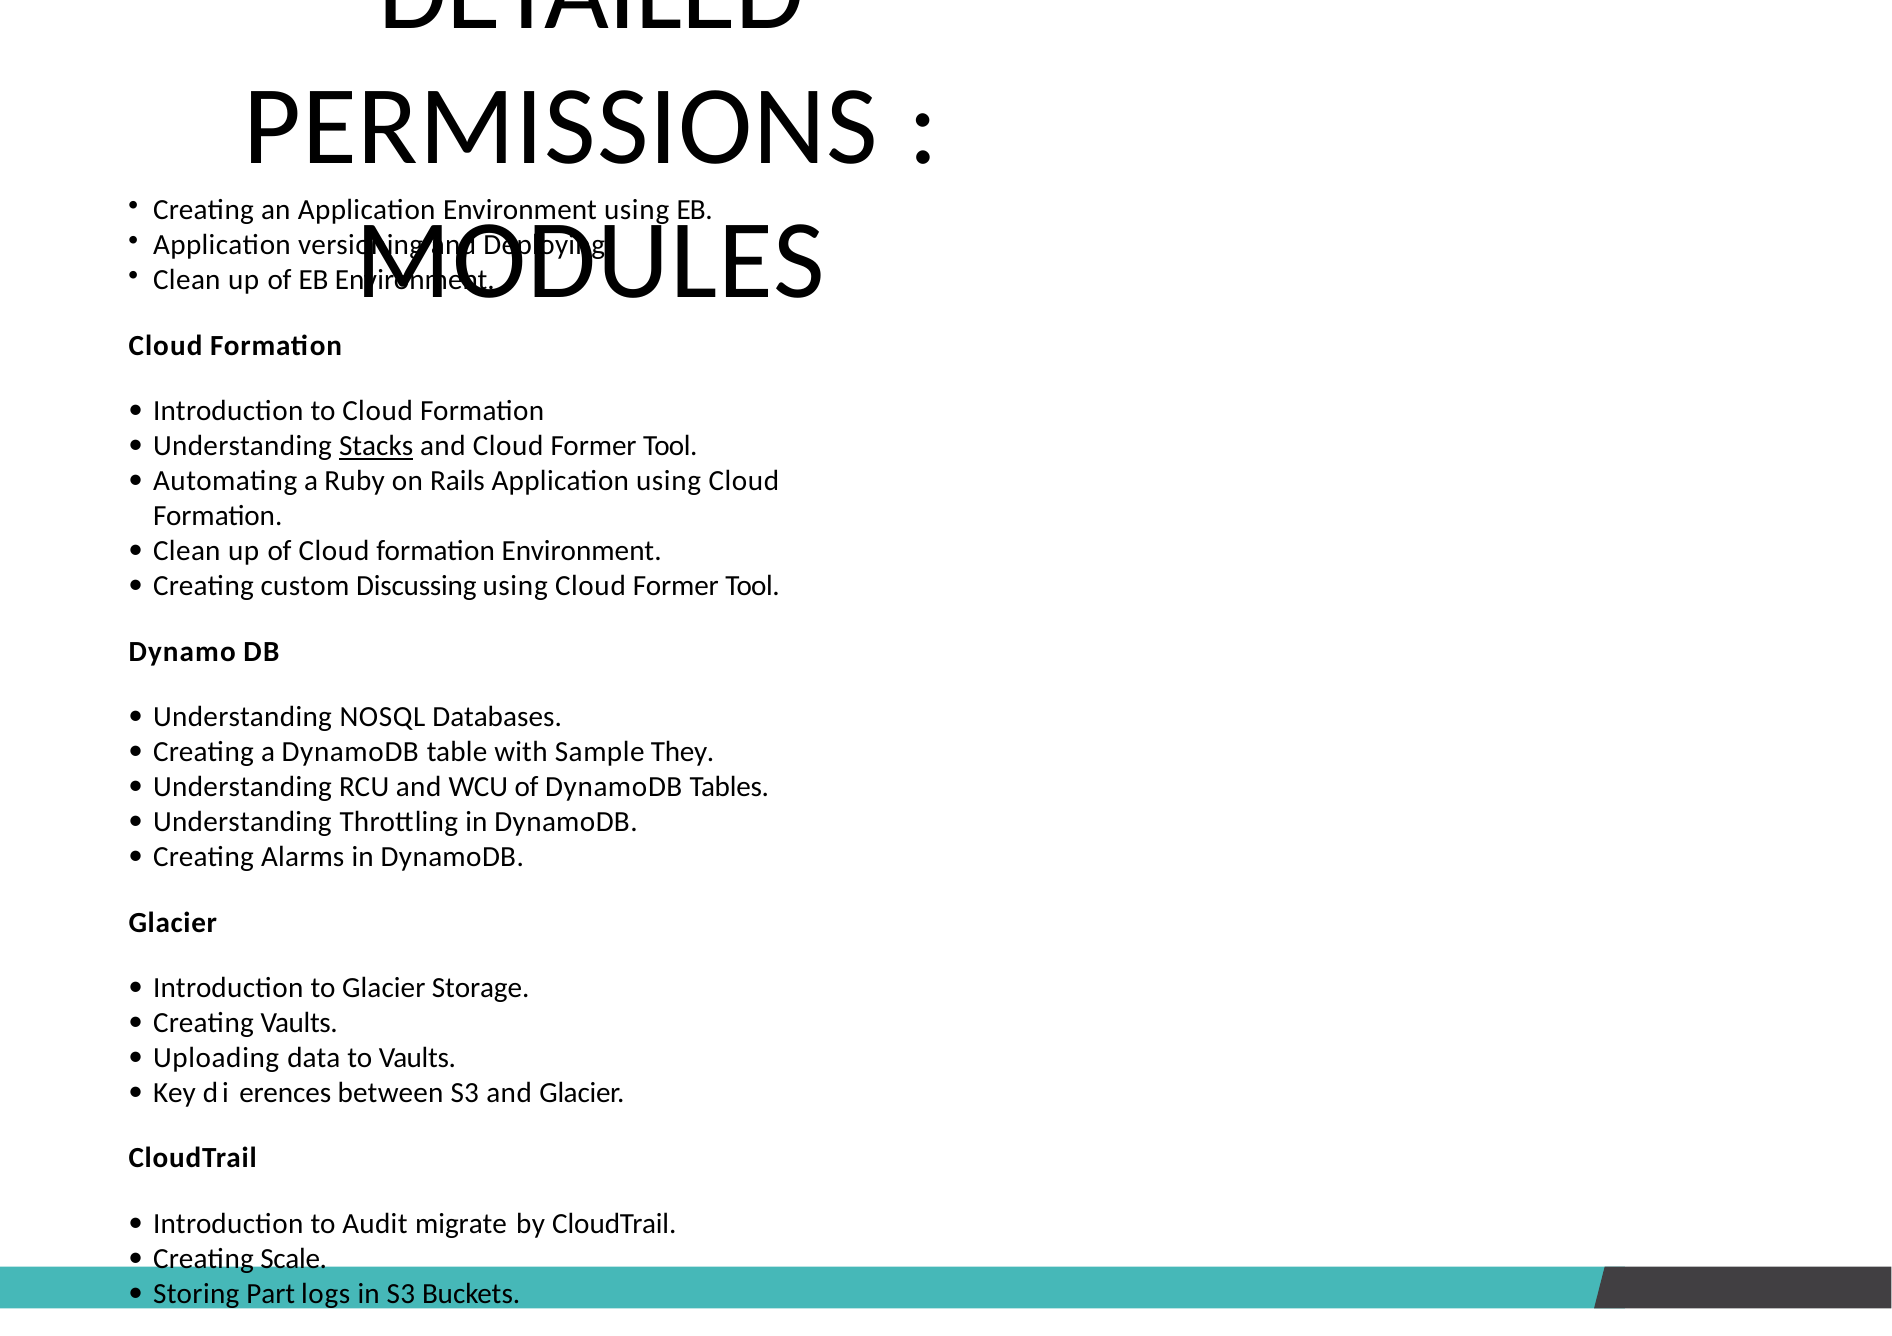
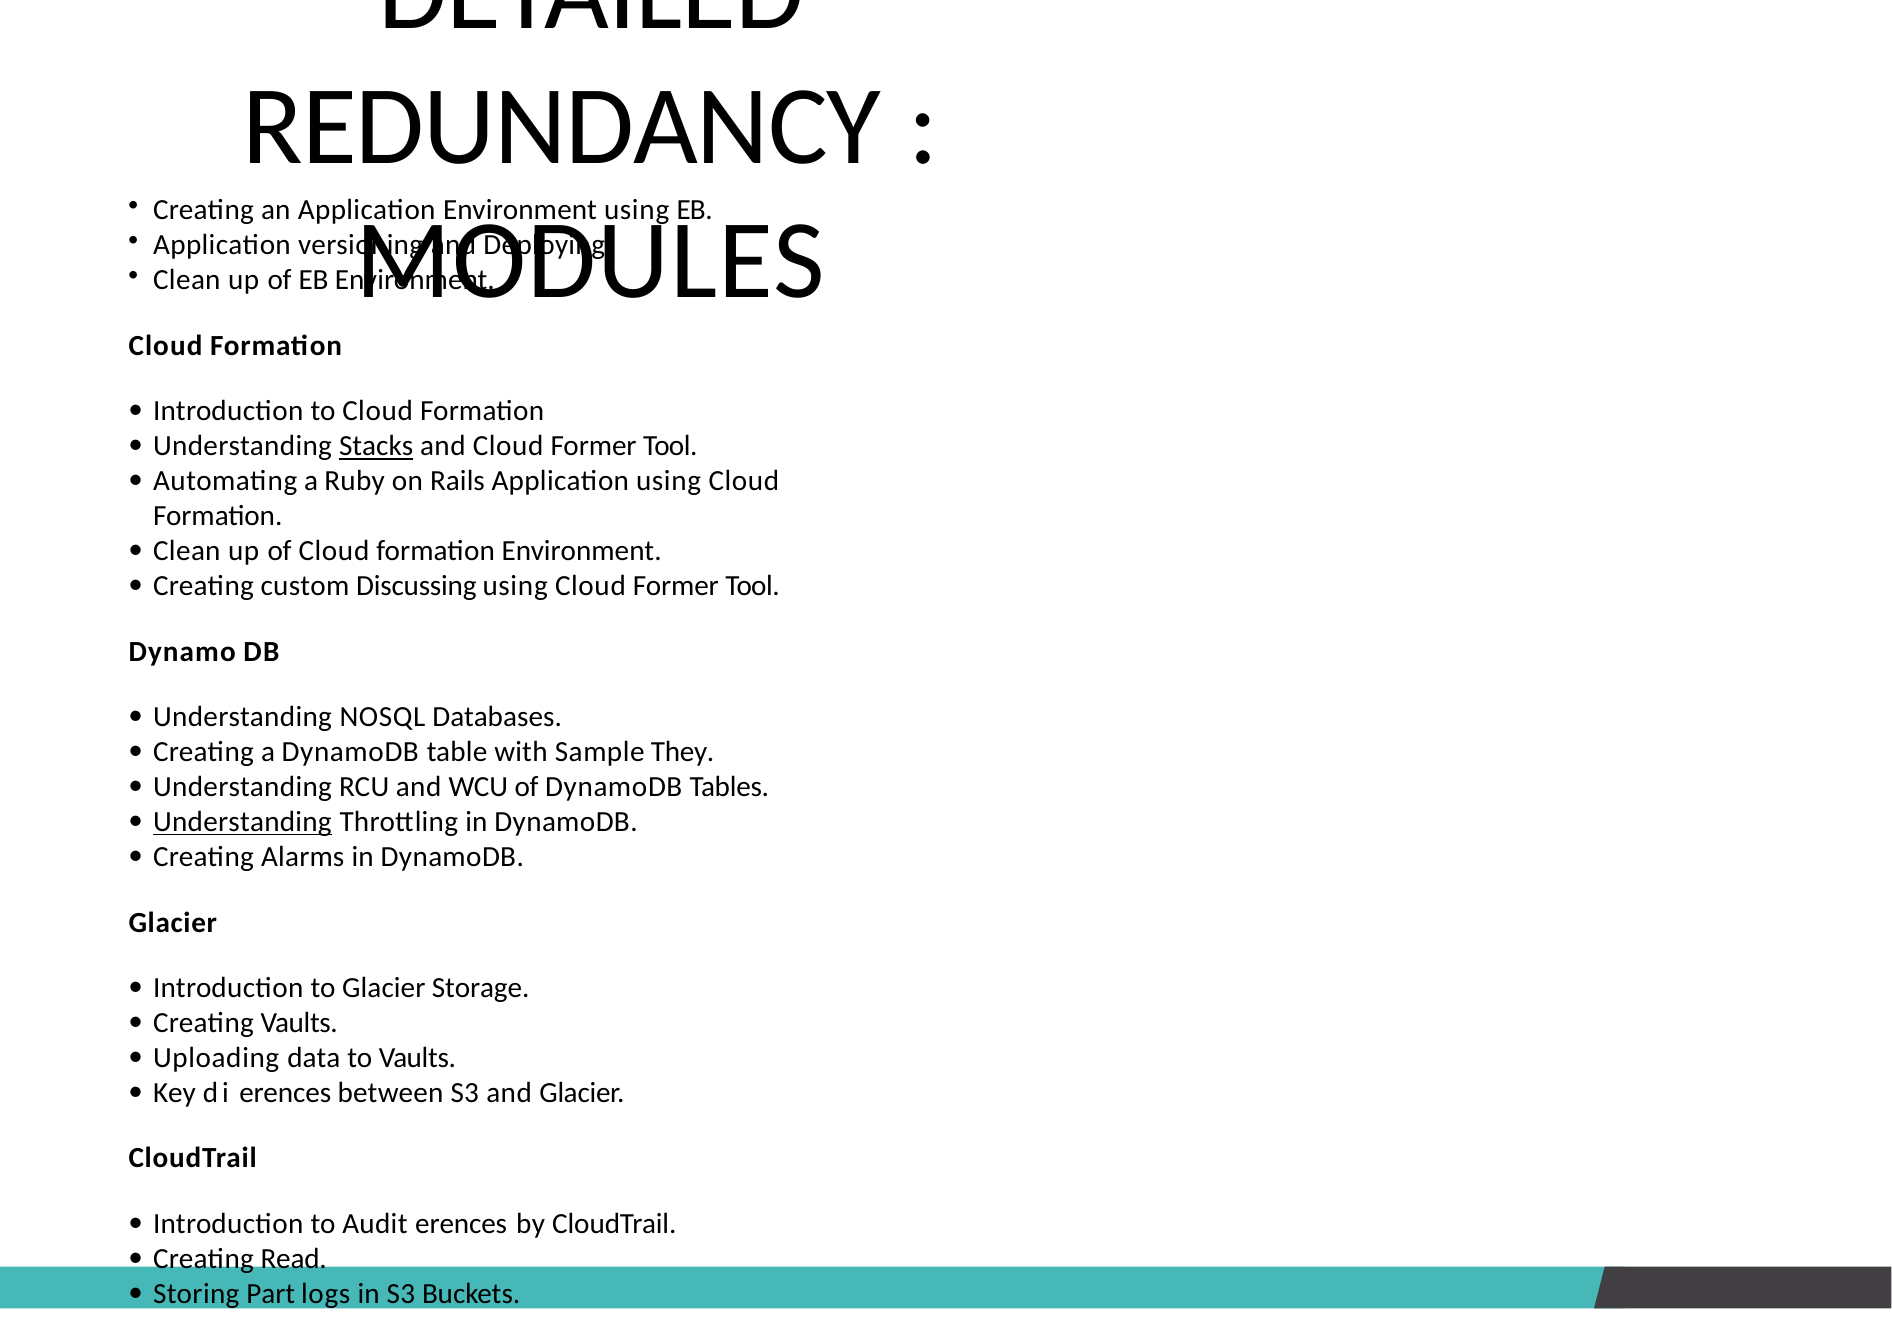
PERMISSIONS: PERMISSIONS -> REDUNDANCY
Understanding at (242, 822) underline: none -> present
Audit migrate: migrate -> erences
Scale: Scale -> Read
